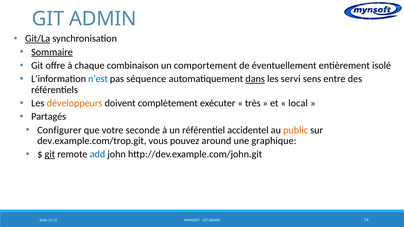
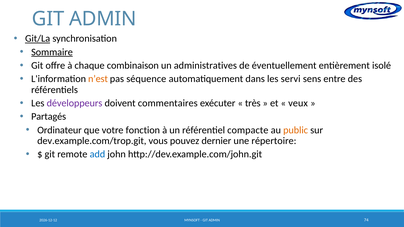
comportement: comportement -> administratives
n’est colour: blue -> orange
dans underline: present -> none
développeurs colour: orange -> purple
complètement: complètement -> commentaires
local: local -> veux
Configurer: Configurer -> Ordinateur
seconde: seconde -> fonction
accidentel: accidentel -> compacte
around: around -> dernier
graphique: graphique -> répertoire
git at (50, 154) underline: present -> none
